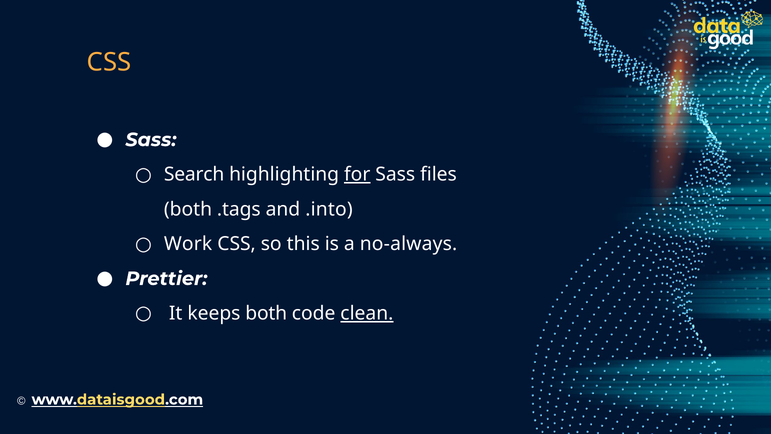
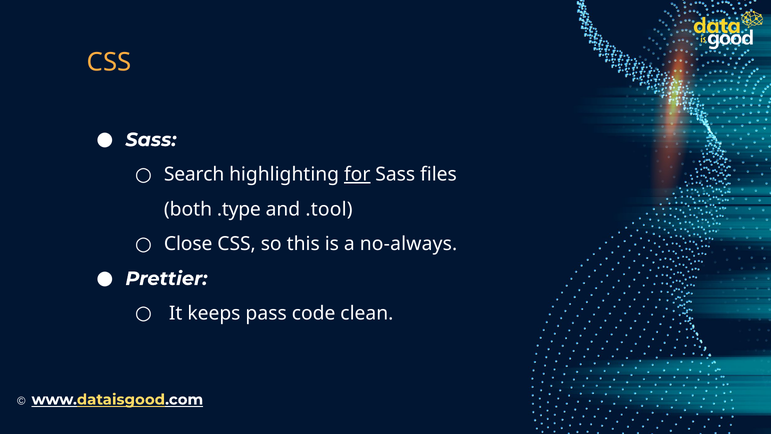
.tags: .tags -> .type
.into: .into -> .tool
Work: Work -> Close
keeps both: both -> pass
clean underline: present -> none
